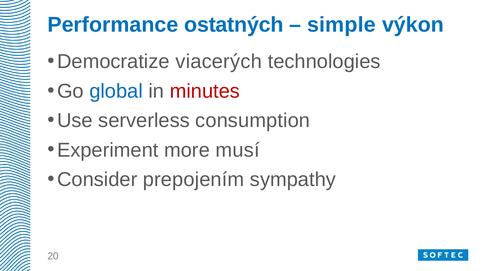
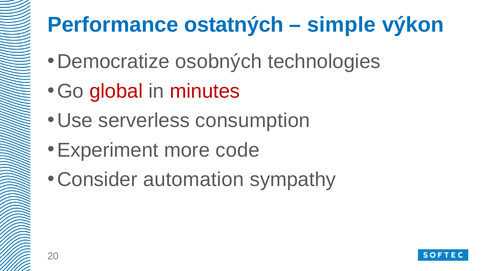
viacerých: viacerých -> osobných
global colour: blue -> red
musí: musí -> code
prepojením: prepojením -> automation
